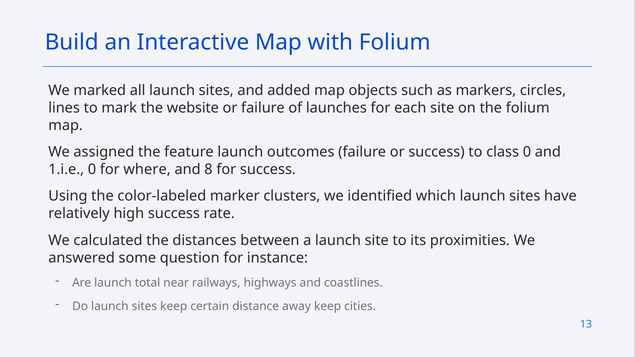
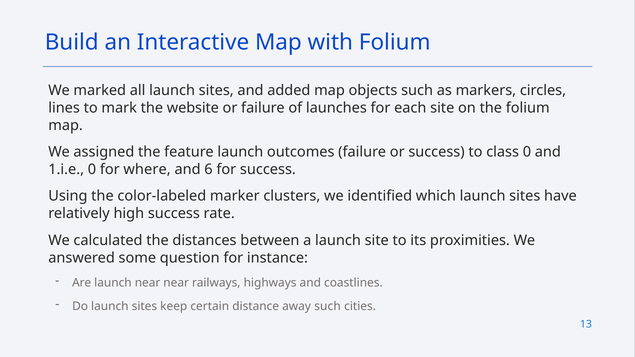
8: 8 -> 6
launch total: total -> near
away keep: keep -> such
